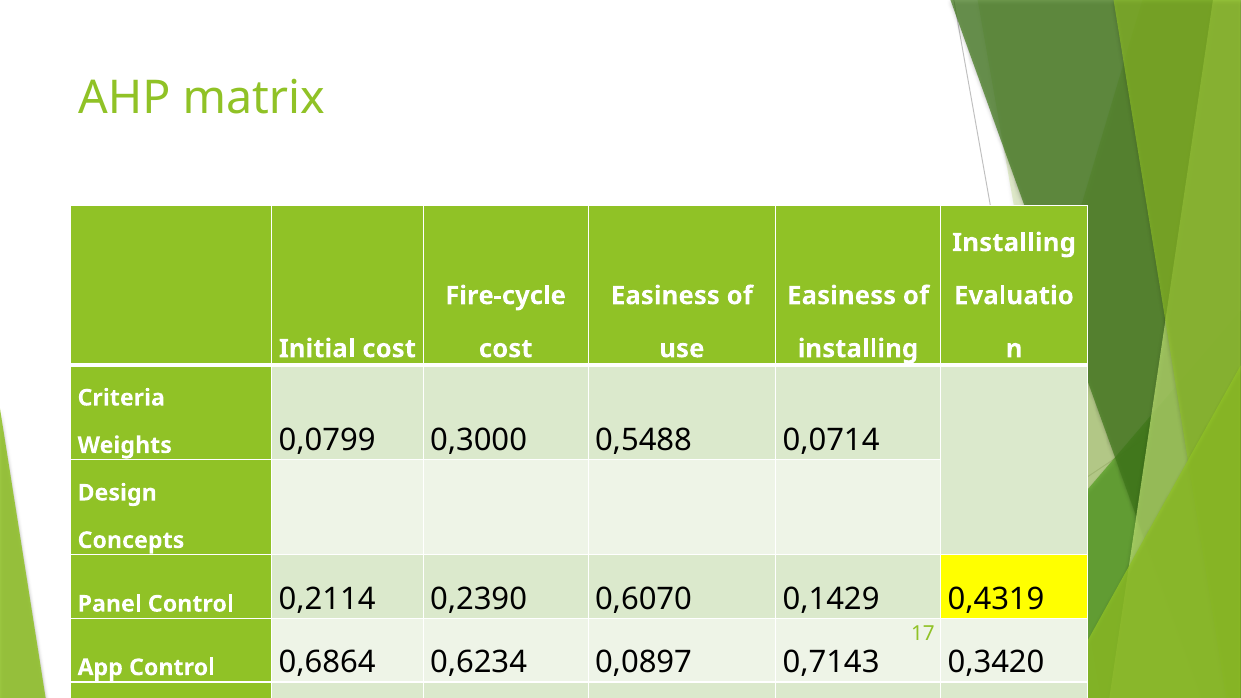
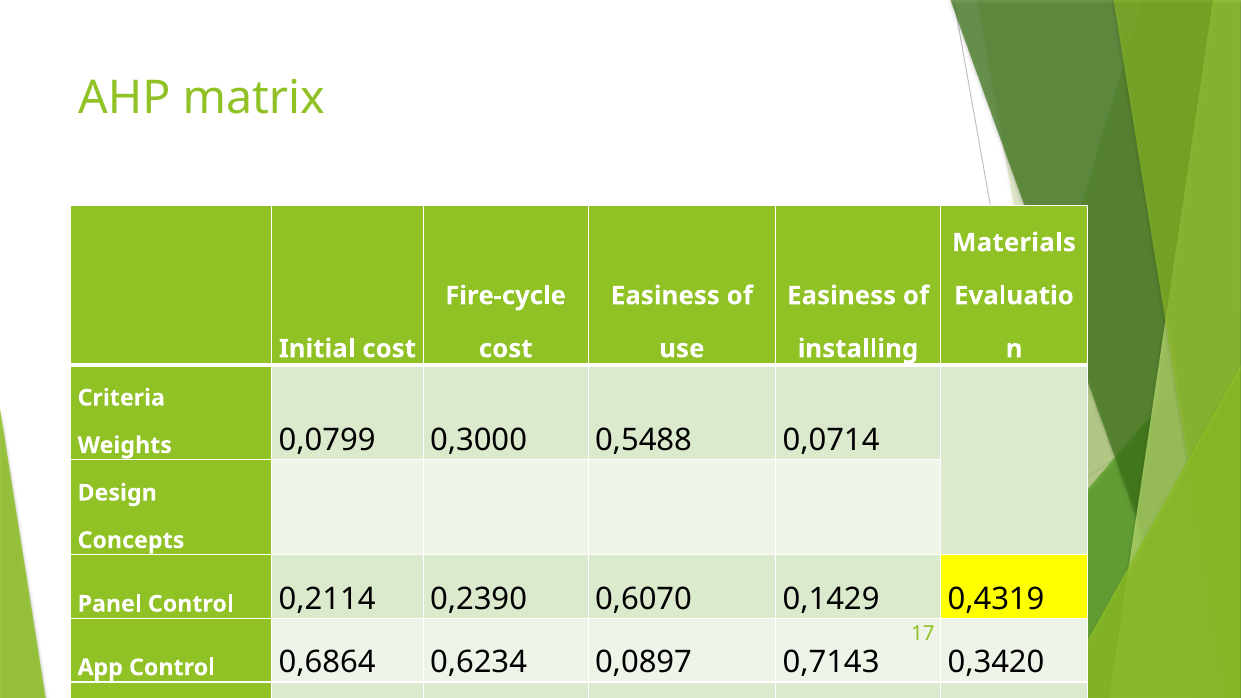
Installing at (1014, 243): Installing -> Materials
